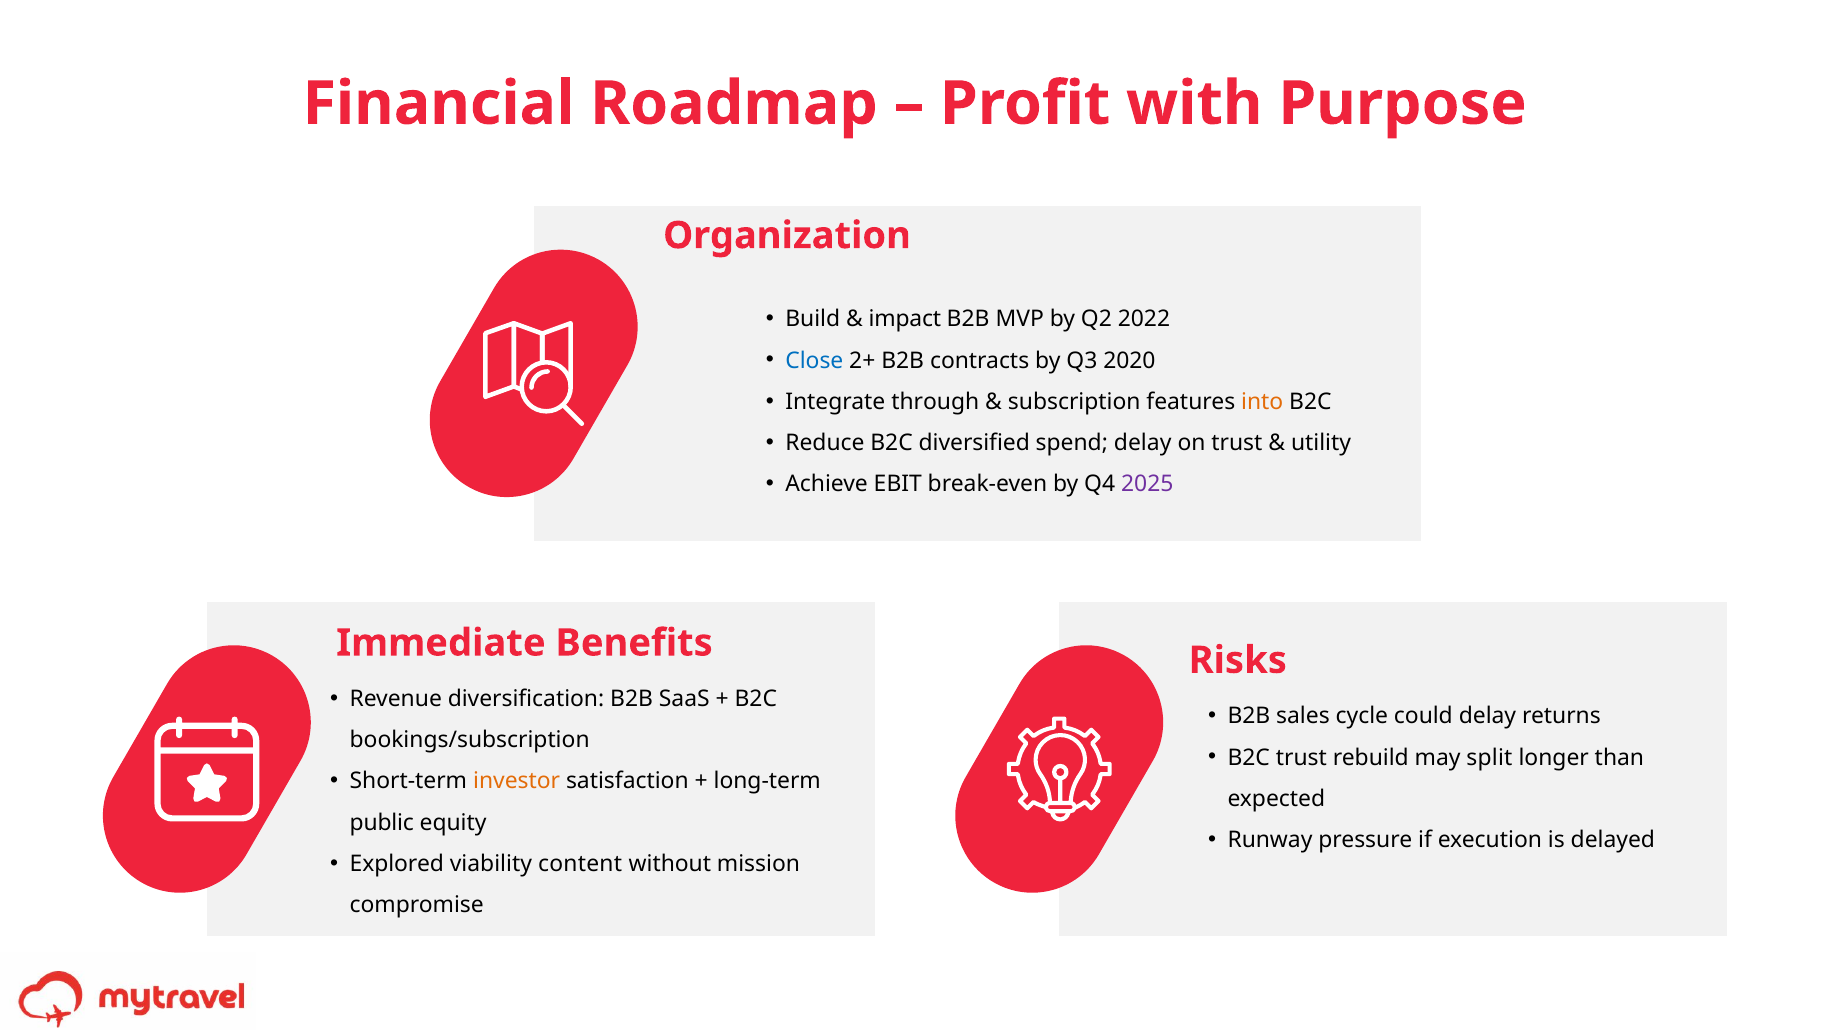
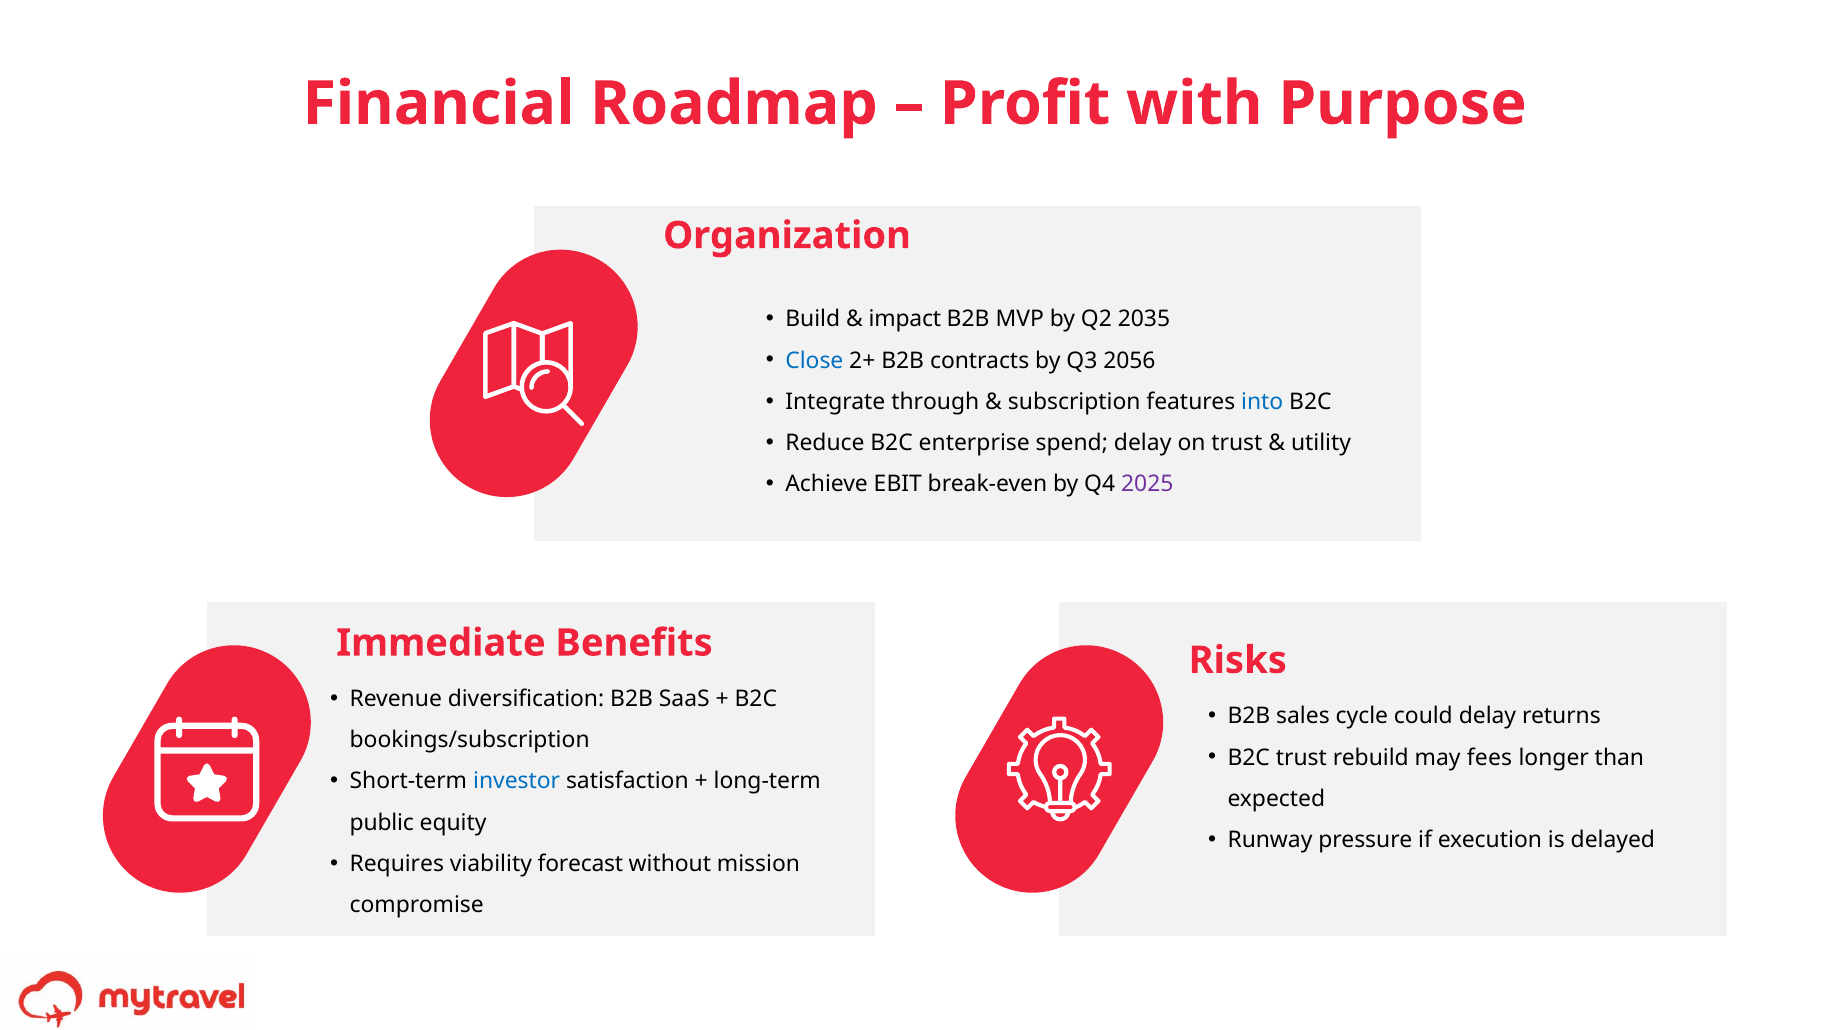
2022: 2022 -> 2035
2020: 2020 -> 2056
into colour: orange -> blue
diversified: diversified -> enterprise
split: split -> fees
investor colour: orange -> blue
Explored: Explored -> Requires
content: content -> forecast
